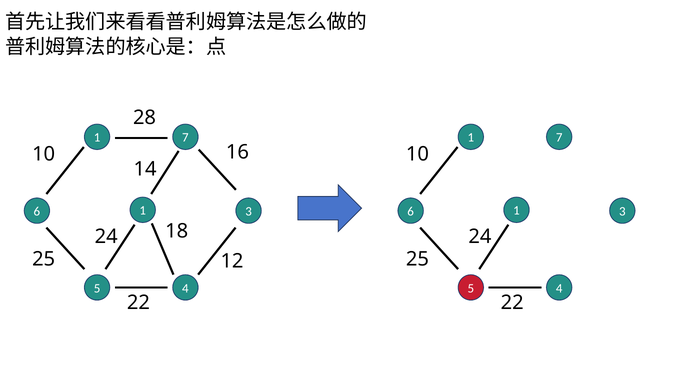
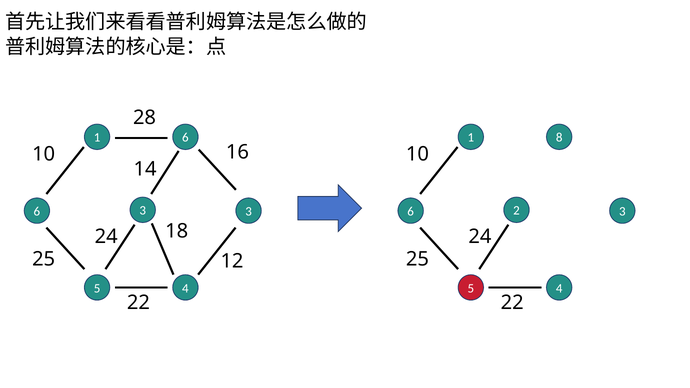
7 at (185, 138): 7 -> 6
7 at (559, 138): 7 -> 8
1 at (143, 211): 1 -> 3
1 at (516, 211): 1 -> 2
